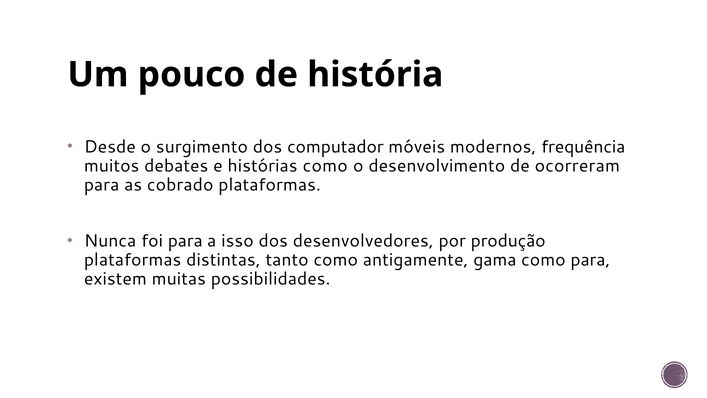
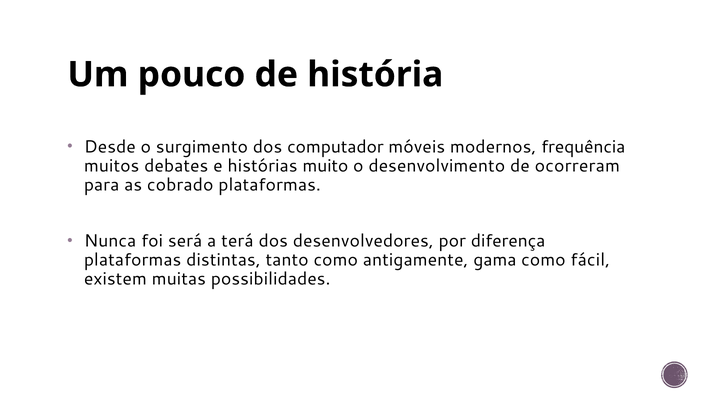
histórias como: como -> muito
foi para: para -> será
isso: isso -> terá
produção: produção -> diferença
como para: para -> fácil
